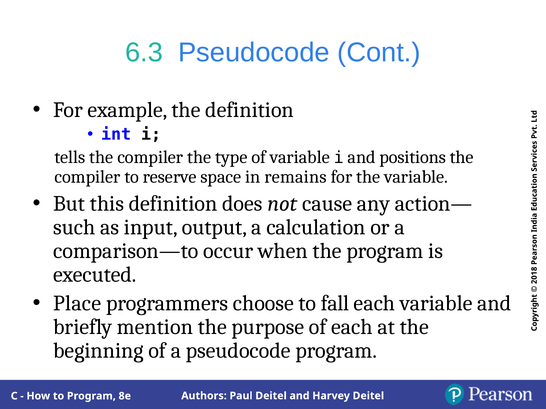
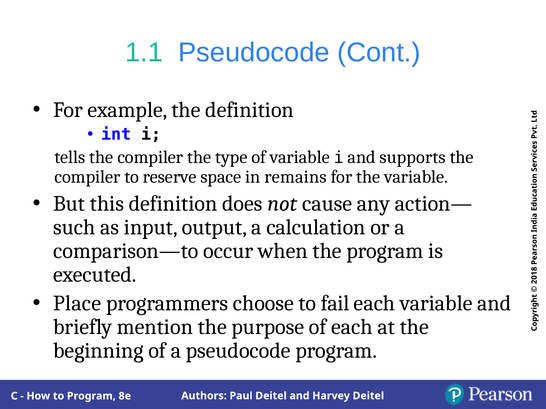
6.3: 6.3 -> 1.1
positions: positions -> supports
fall: fall -> fail
